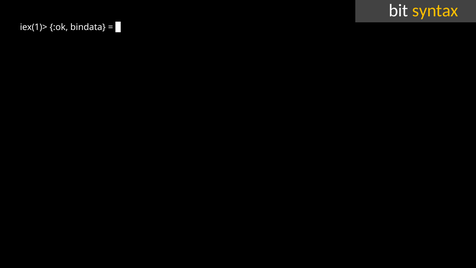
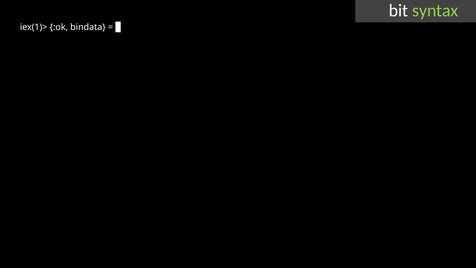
syntax colour: yellow -> light green
